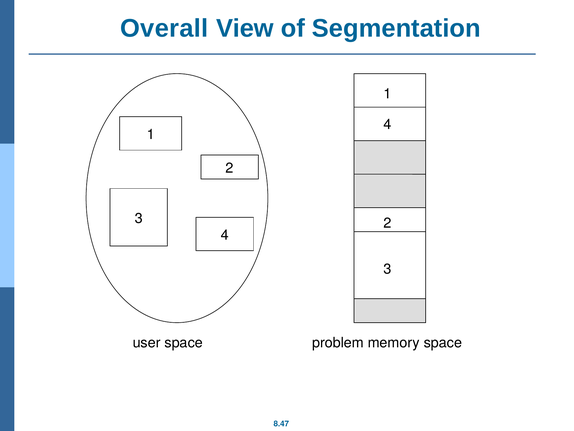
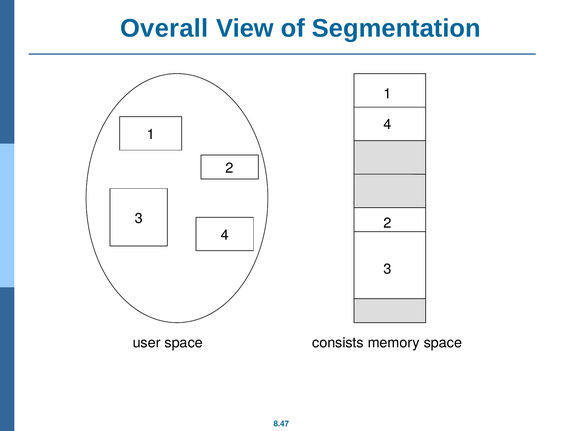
problem: problem -> consists
